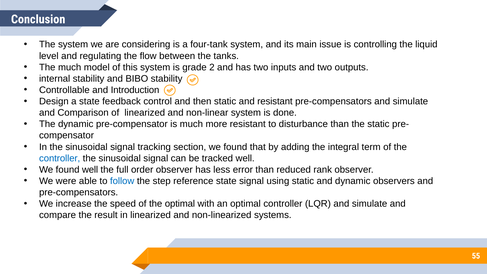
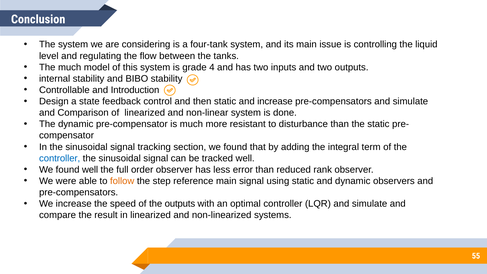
2: 2 -> 4
and resistant: resistant -> increase
follow colour: blue -> orange
reference state: state -> main
the optimal: optimal -> outputs
